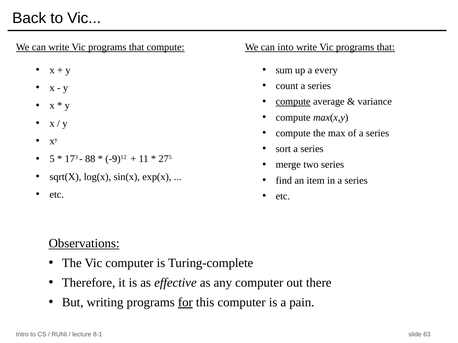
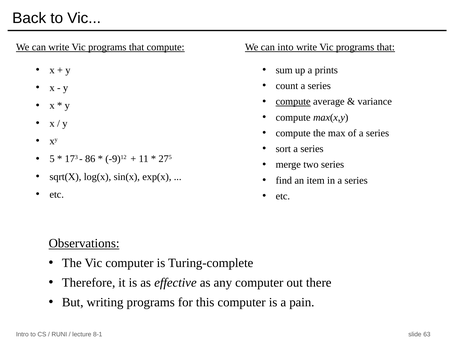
every: every -> prints
88: 88 -> 86
for underline: present -> none
